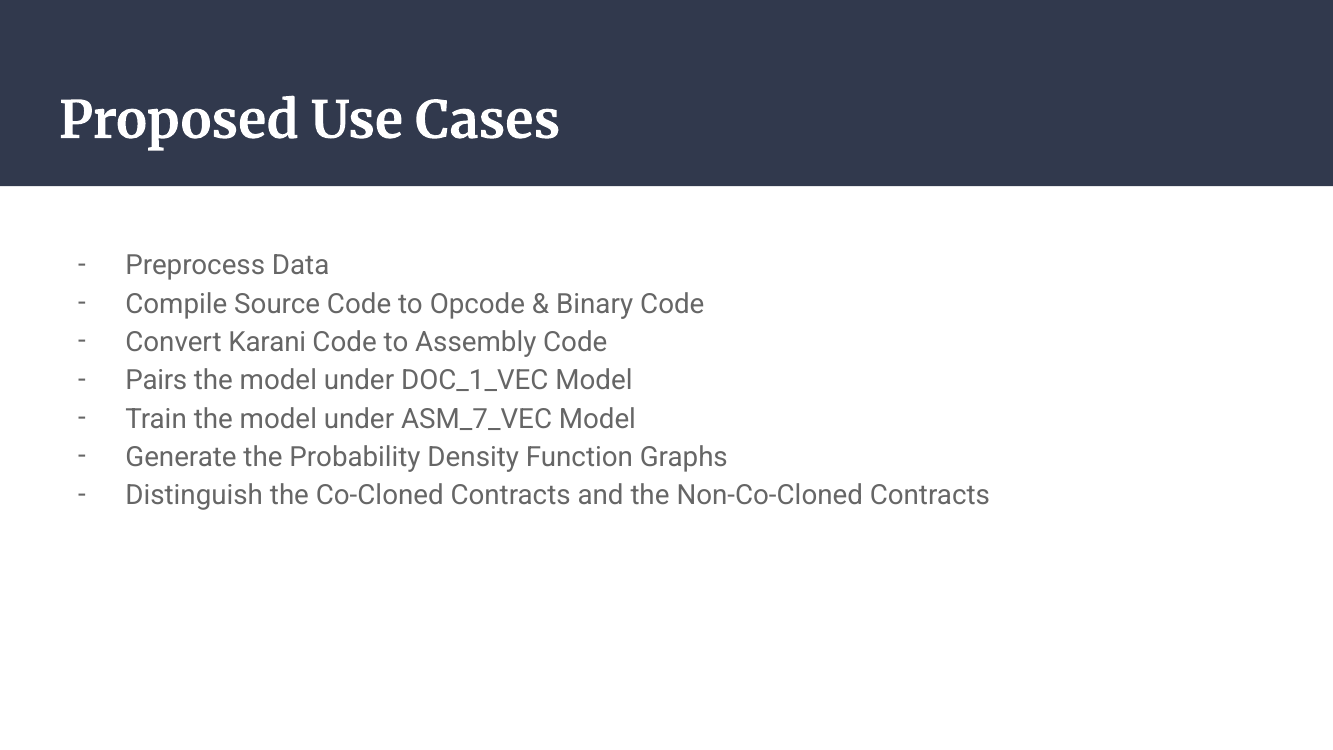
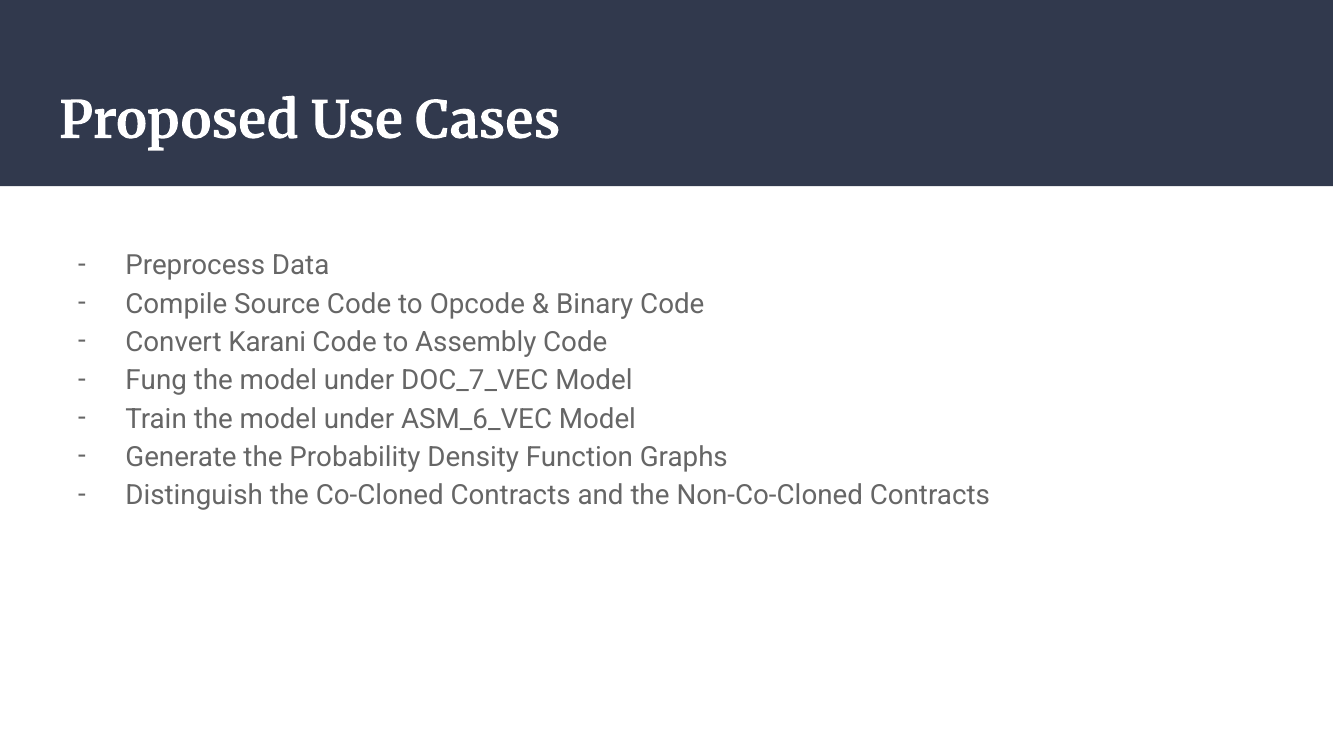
Pairs: Pairs -> Fung
DOC_1_VEC: DOC_1_VEC -> DOC_7_VEC
ASM_7_VEC: ASM_7_VEC -> ASM_6_VEC
